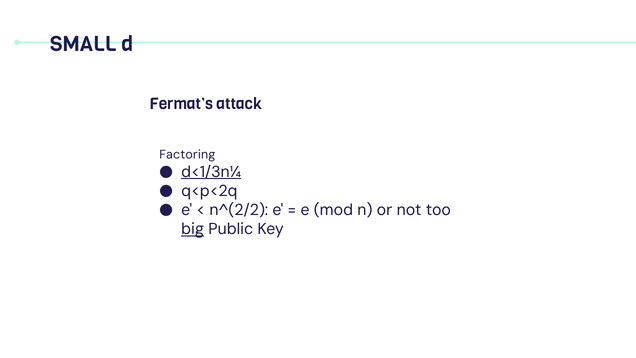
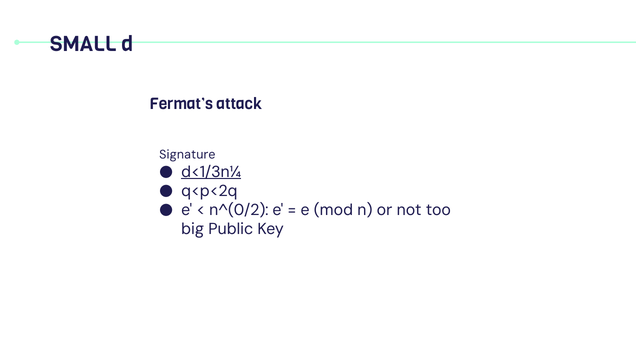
Factoring: Factoring -> Signature
n^(2/2: n^(2/2 -> n^(0/2
big underline: present -> none
